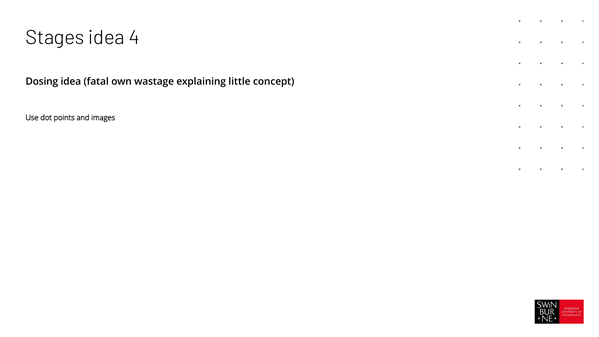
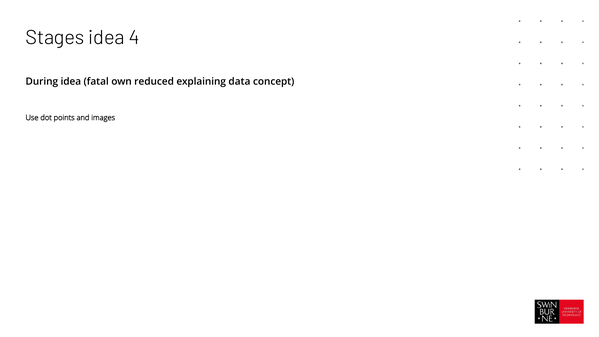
Dosing: Dosing -> During
wastage: wastage -> reduced
little: little -> data
